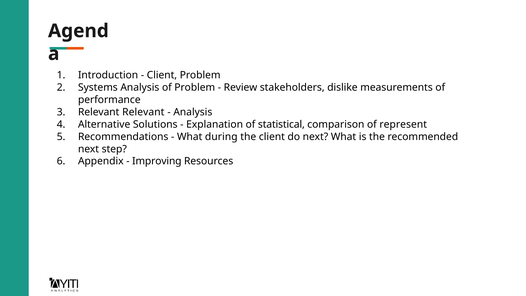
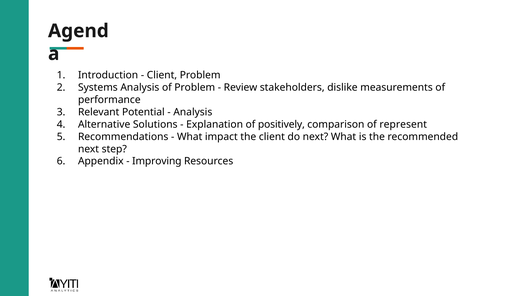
Relevant Relevant: Relevant -> Potential
statistical: statistical -> positively
during: during -> impact
